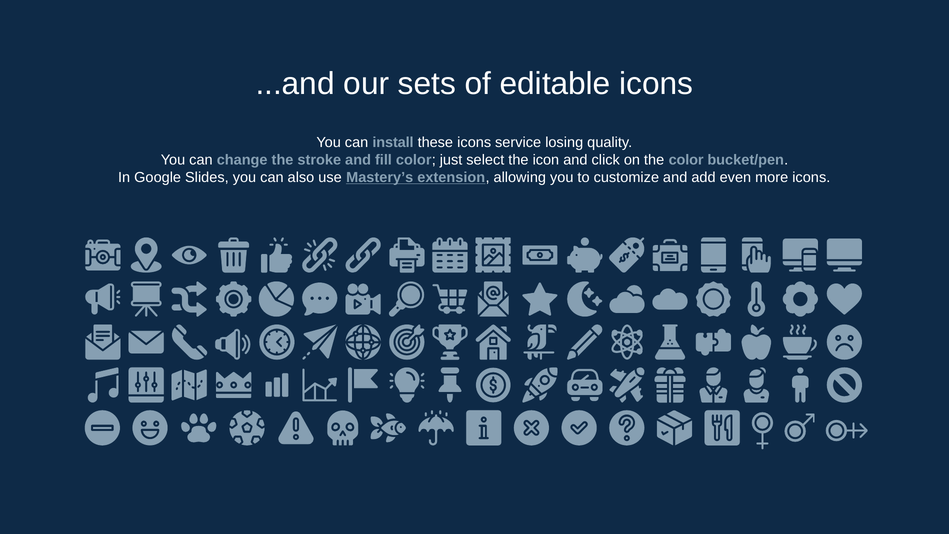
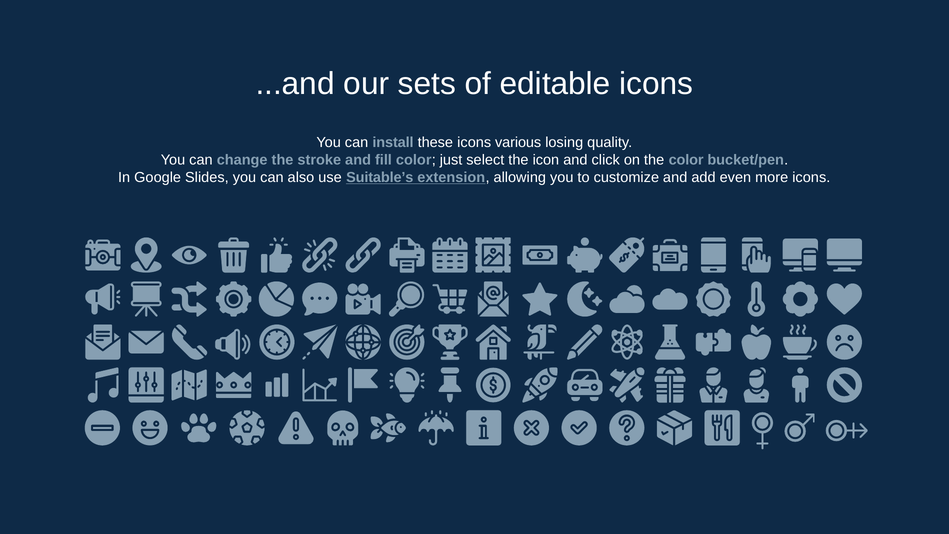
service: service -> various
Mastery’s: Mastery’s -> Suitable’s
